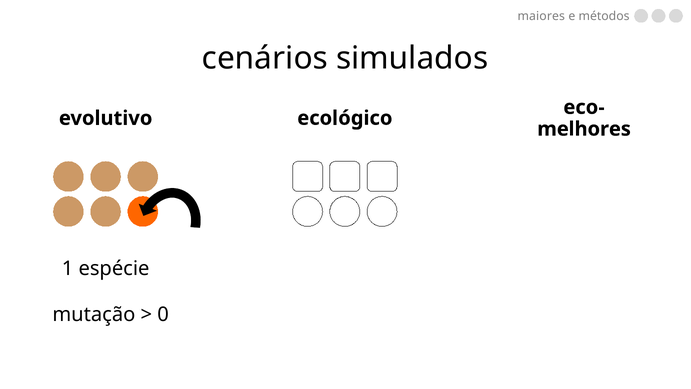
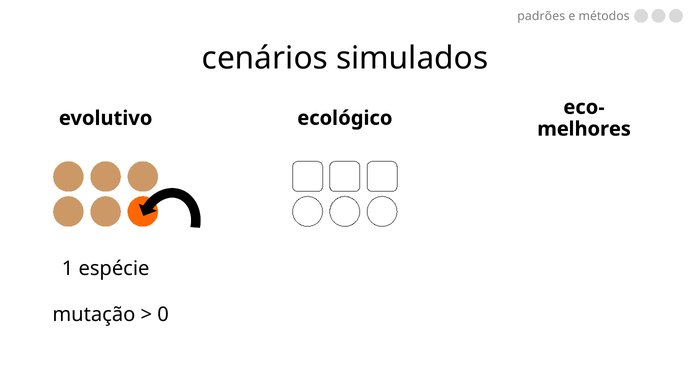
maiores: maiores -> padrões
